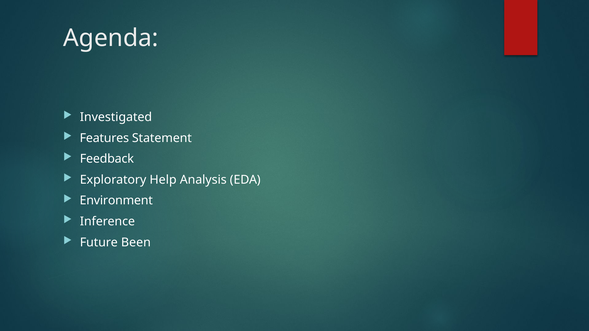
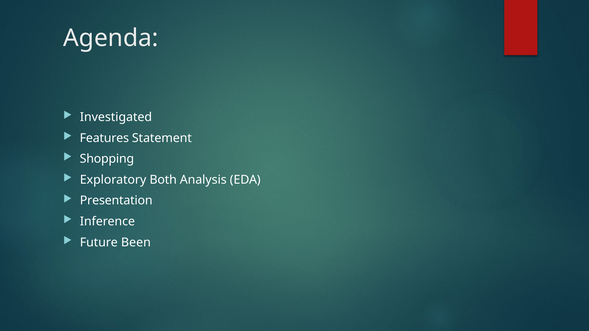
Feedback: Feedback -> Shopping
Help: Help -> Both
Environment: Environment -> Presentation
